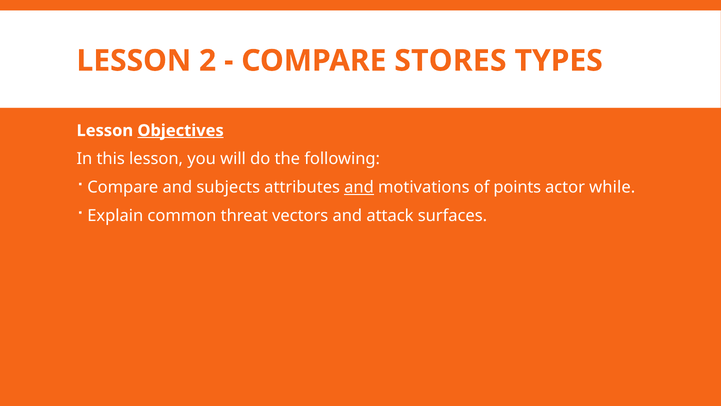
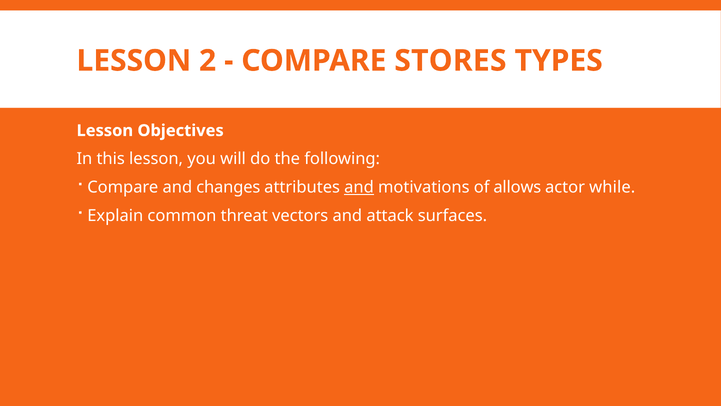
Objectives underline: present -> none
subjects: subjects -> changes
points: points -> allows
